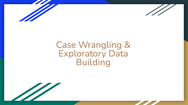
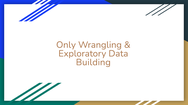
Case: Case -> Only
